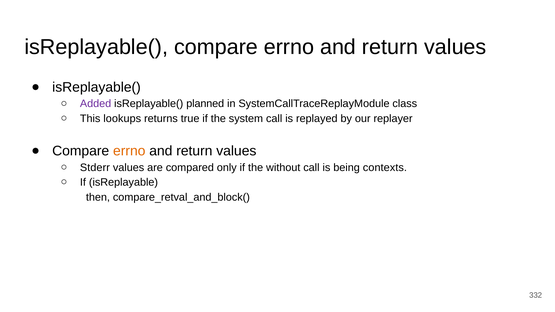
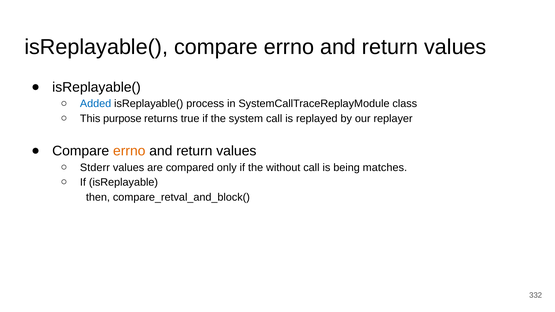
Added colour: purple -> blue
planned: planned -> process
lookups: lookups -> purpose
contexts: contexts -> matches
